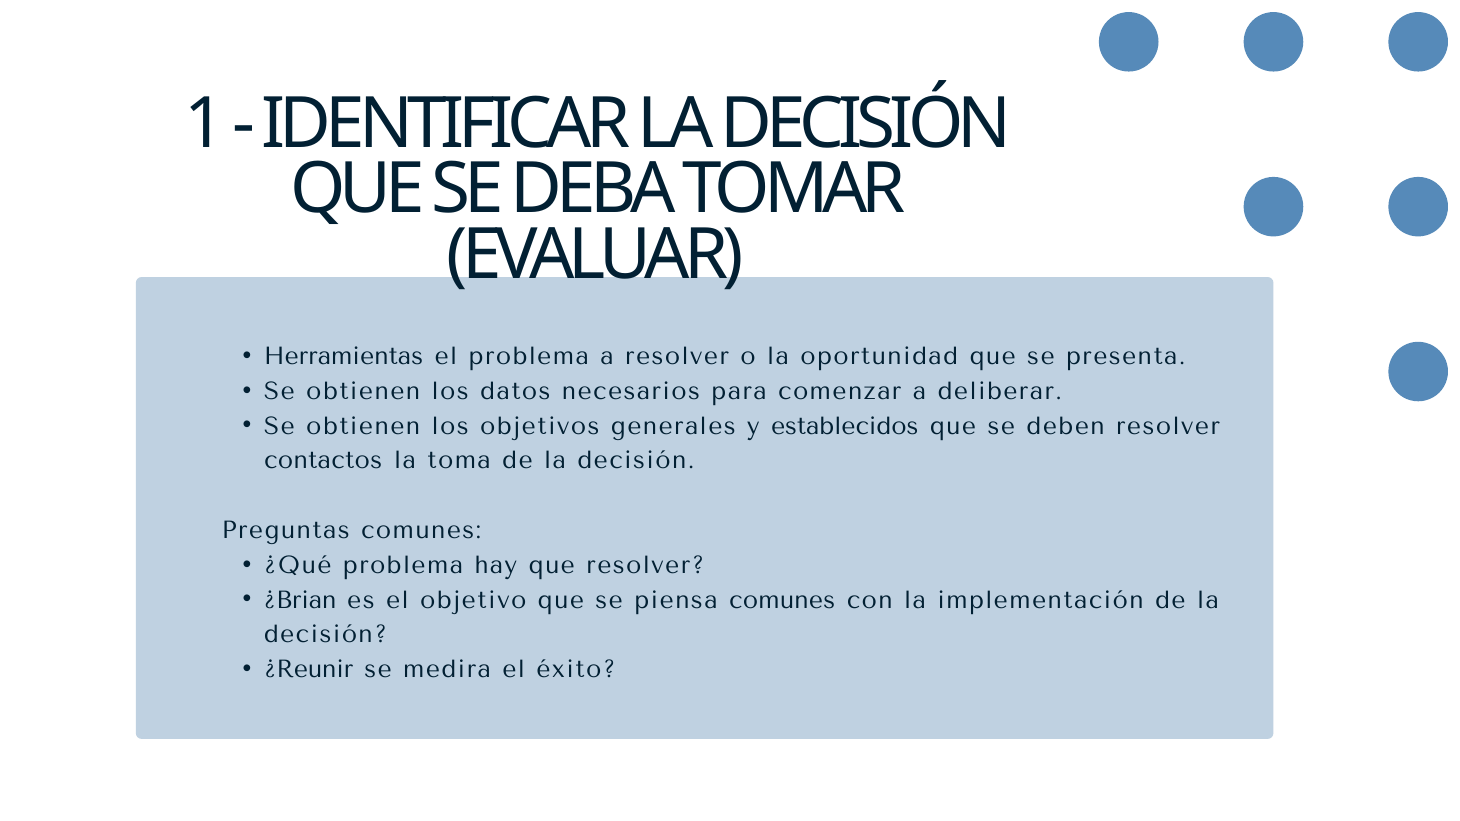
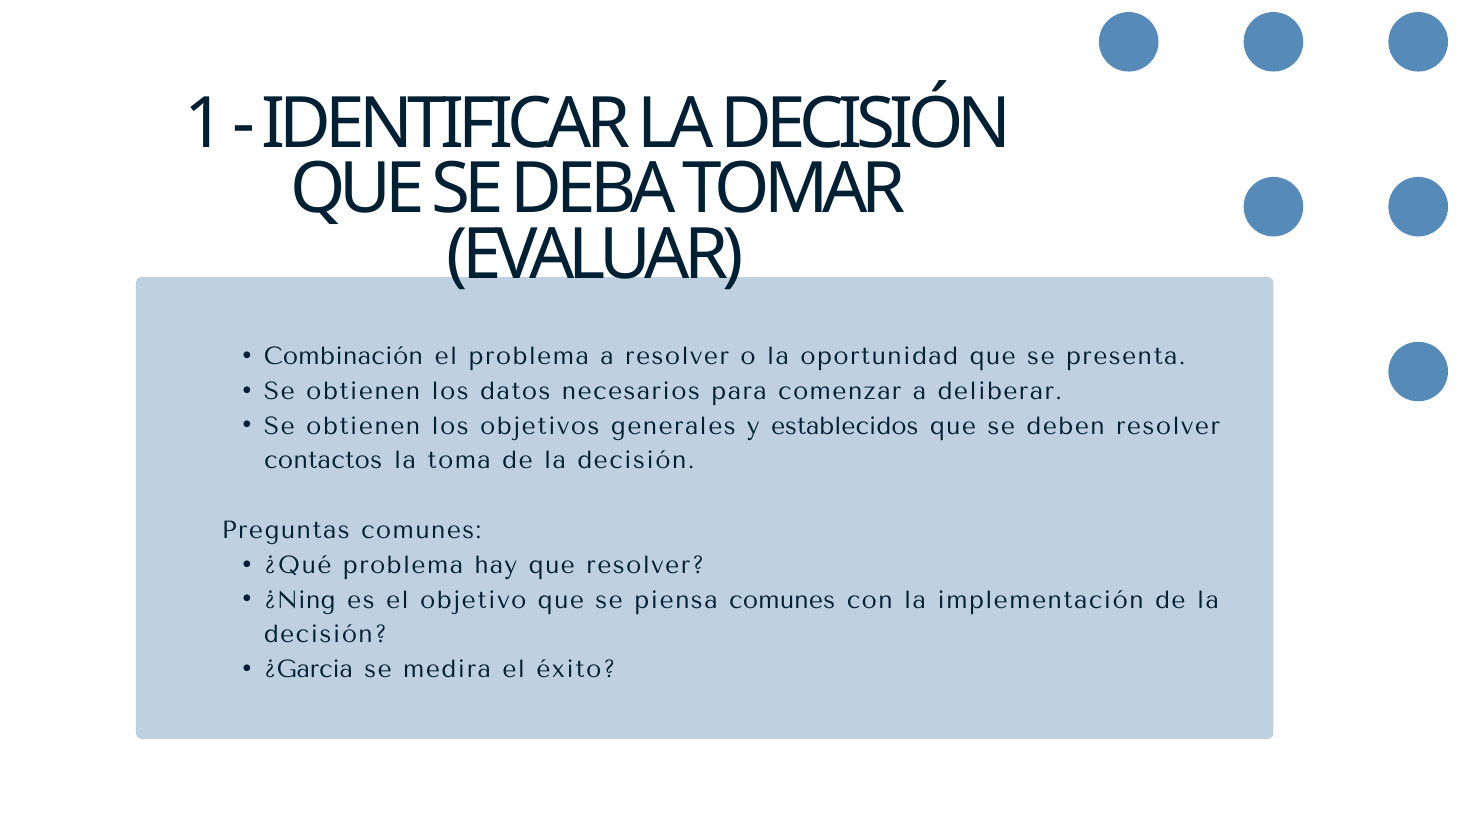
Herramientas: Herramientas -> Combinación
¿Brian: ¿Brian -> ¿Ning
¿Reunir: ¿Reunir -> ¿Garcia
